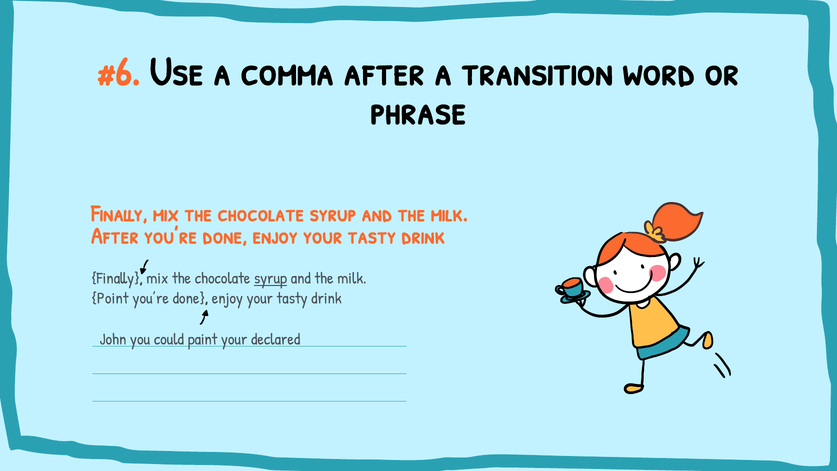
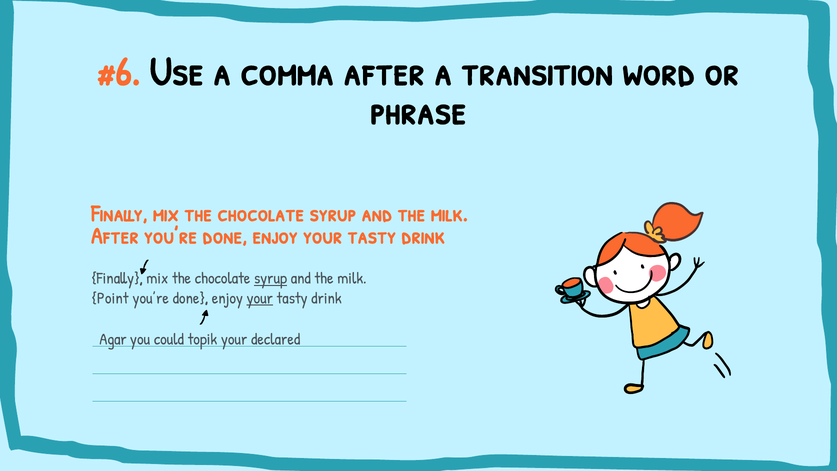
your at (260, 298) underline: none -> present
John: John -> Agar
paint: paint -> topik
